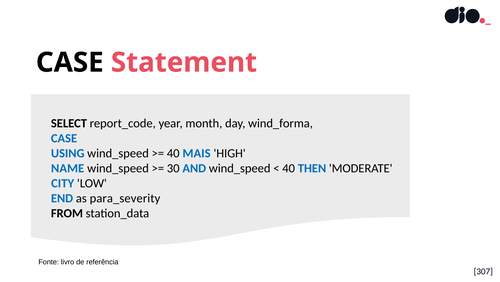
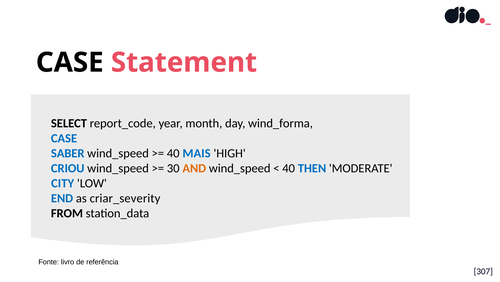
USING: USING -> SABER
NAME: NAME -> CRIOU
AND colour: blue -> orange
para_severity: para_severity -> criar_severity
